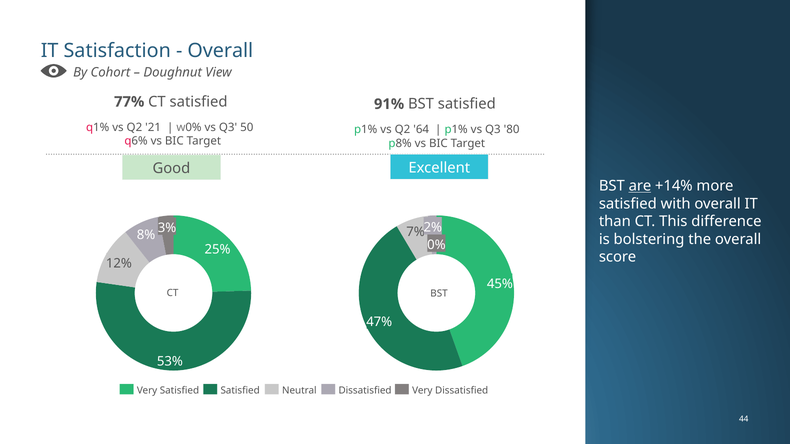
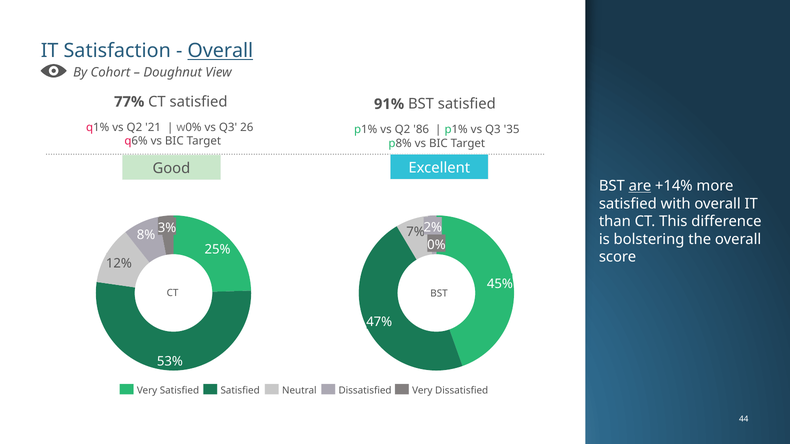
Overall at (220, 51) underline: none -> present
50: 50 -> 26
64: 64 -> 86
80: 80 -> 35
